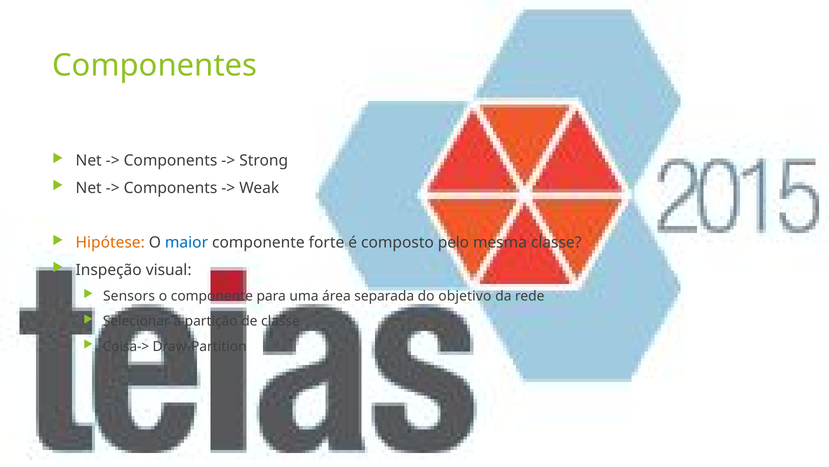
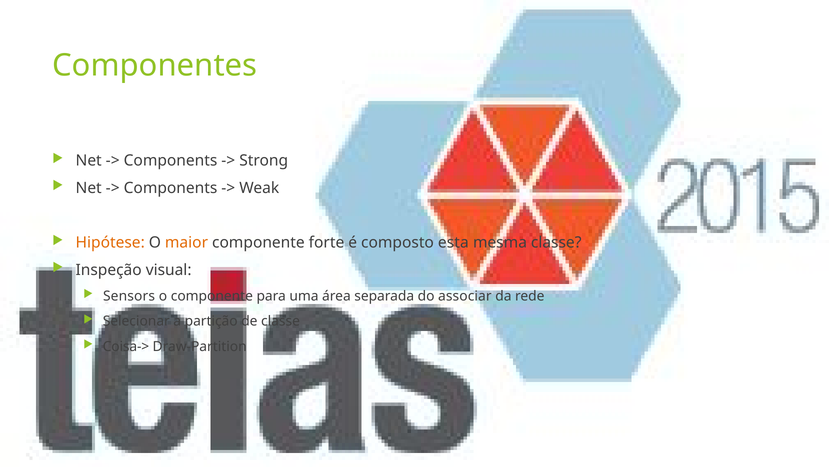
maior colour: blue -> orange
pelo: pelo -> esta
objetivo: objetivo -> associar
